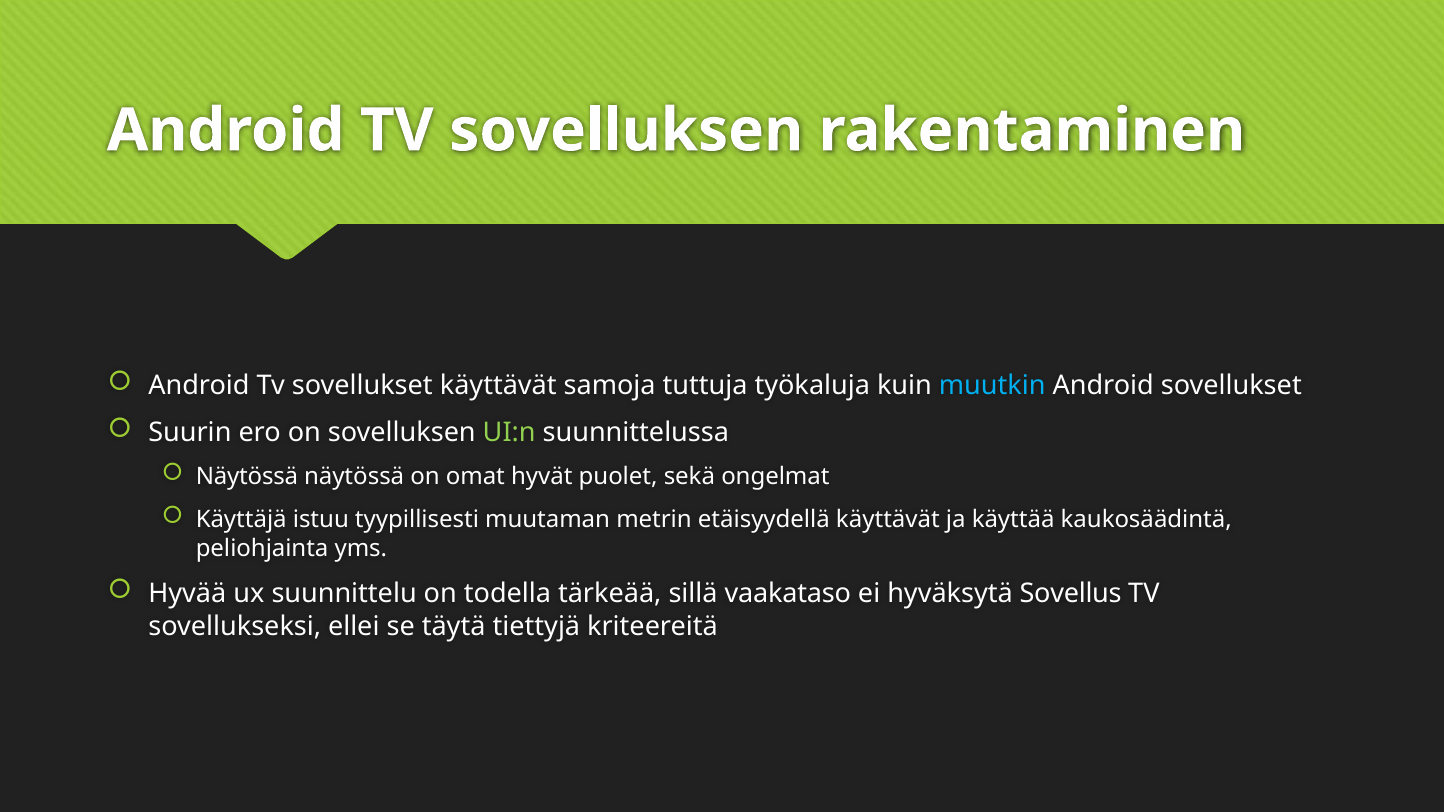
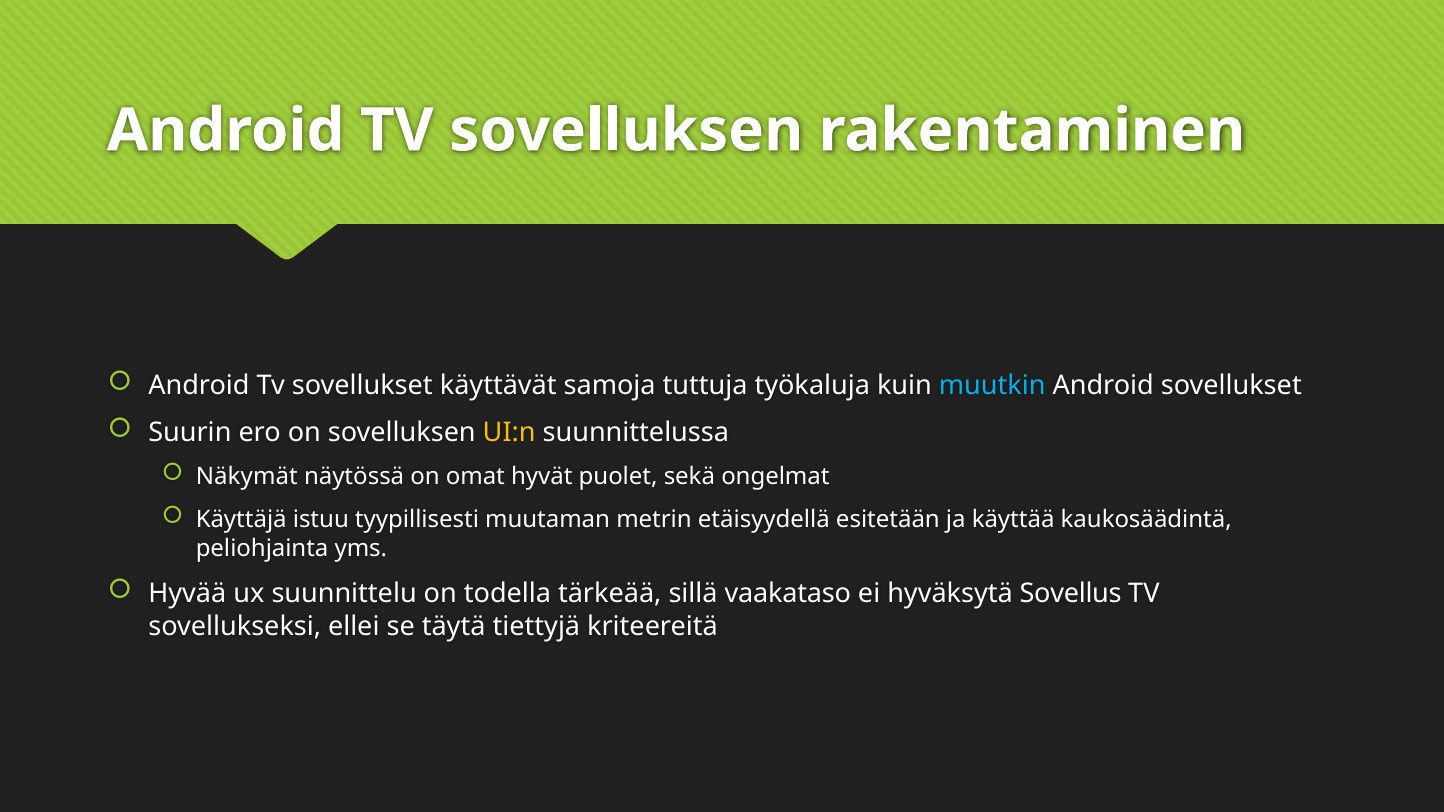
UI:n colour: light green -> yellow
Näytössä at (247, 477): Näytössä -> Näkymät
etäisyydellä käyttävät: käyttävät -> esitetään
